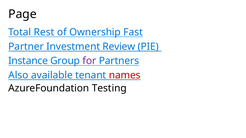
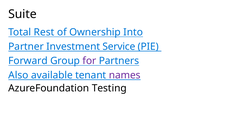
Page: Page -> Suite
Fast: Fast -> Into
Review: Review -> Service
Instance: Instance -> Forward
names colour: red -> purple
